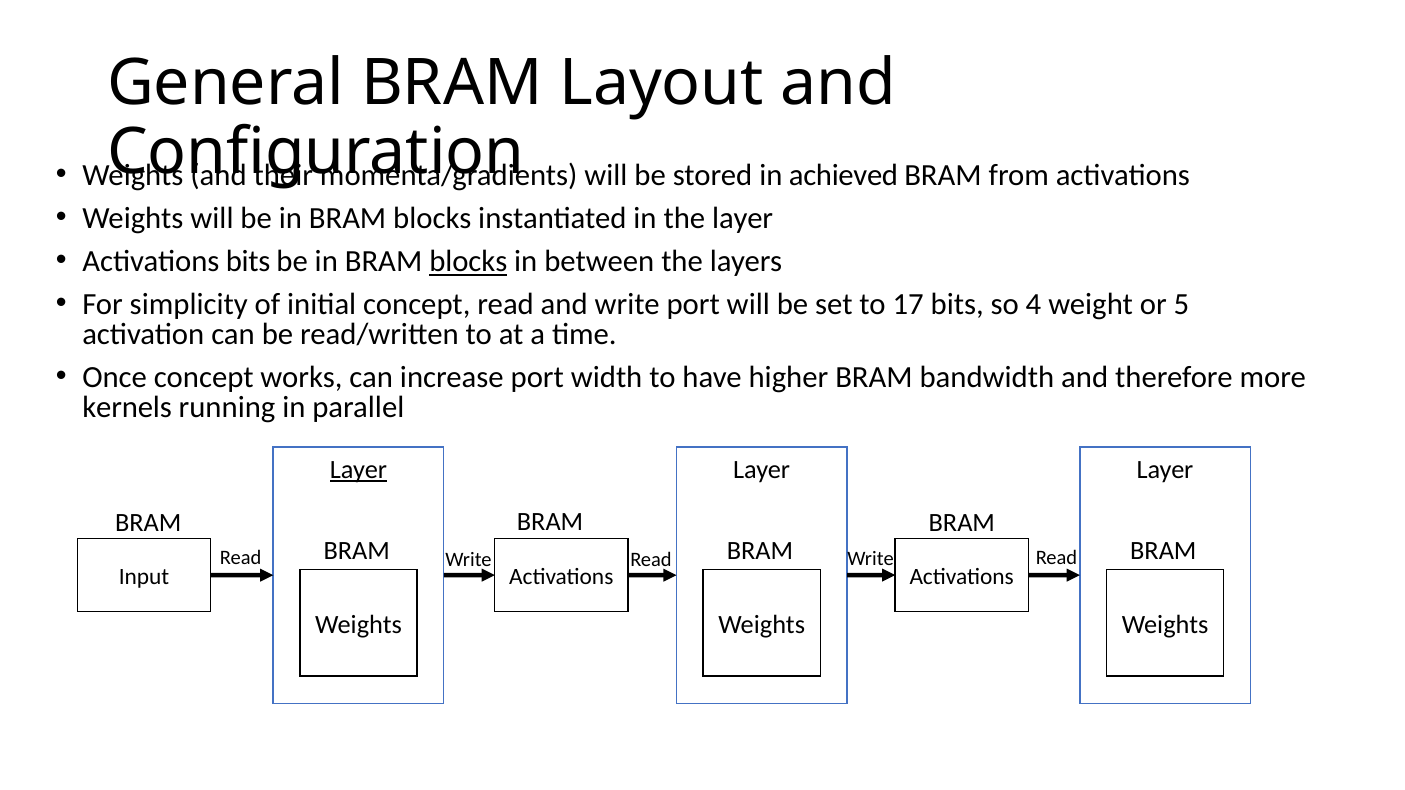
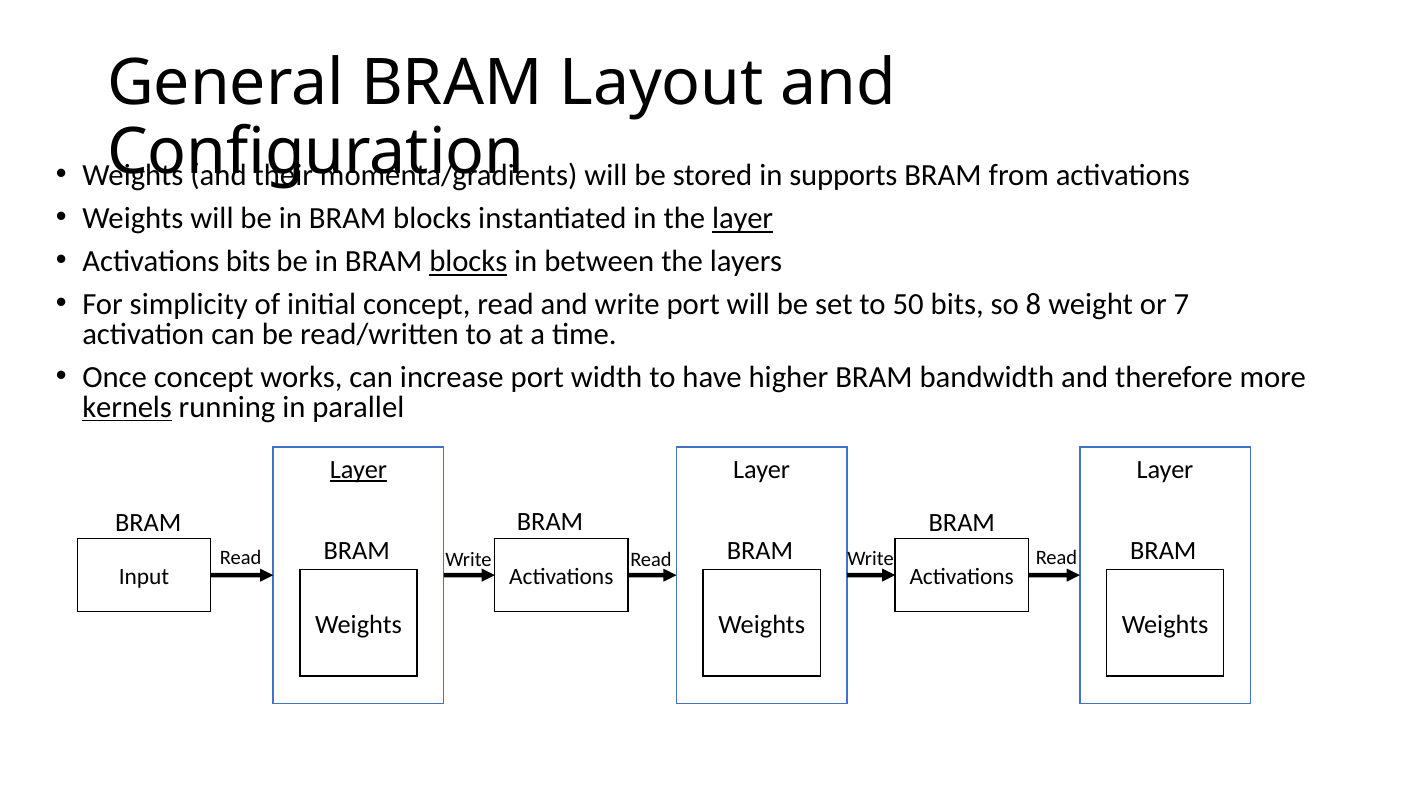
achieved: achieved -> supports
layer at (743, 219) underline: none -> present
17: 17 -> 50
4: 4 -> 8
5: 5 -> 7
kernels underline: none -> present
